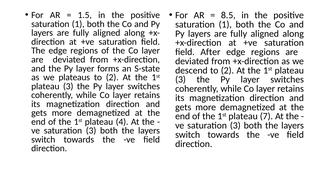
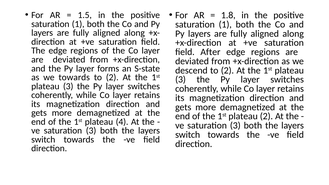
8.5: 8.5 -> 1.8
we plateaus: plateaus -> towards
plateau 7: 7 -> 2
